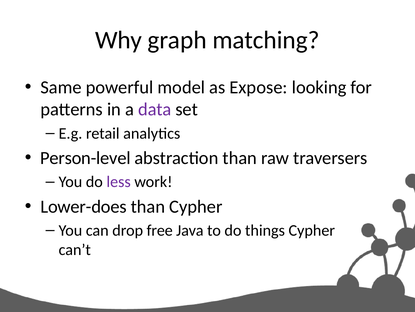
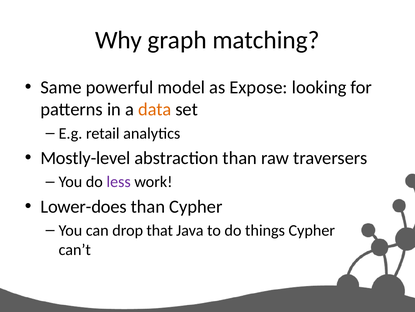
data colour: purple -> orange
Person-level: Person-level -> Mostly-level
free: free -> that
